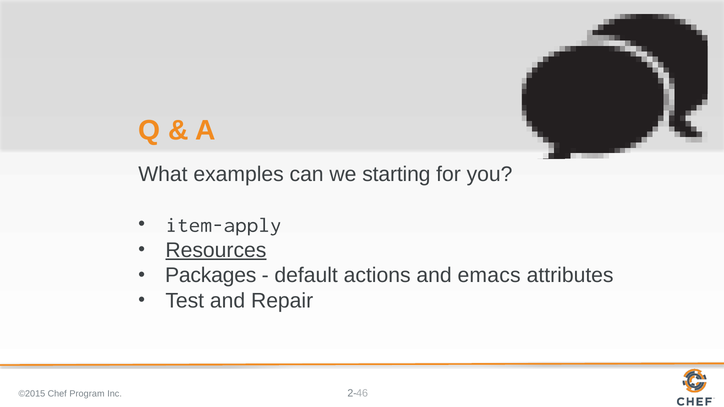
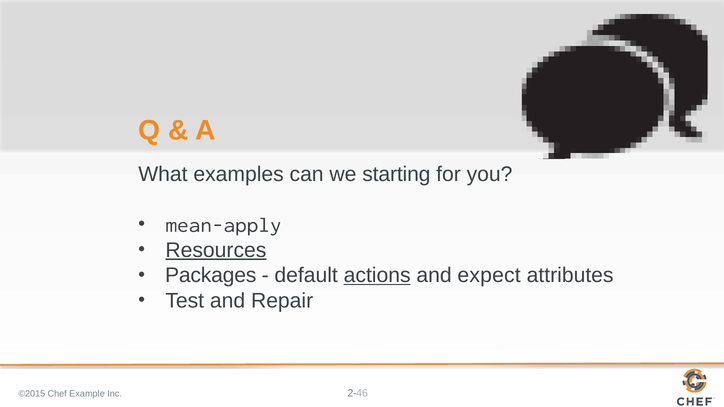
item-apply: item-apply -> mean-apply
actions underline: none -> present
emacs: emacs -> expect
Program: Program -> Example
